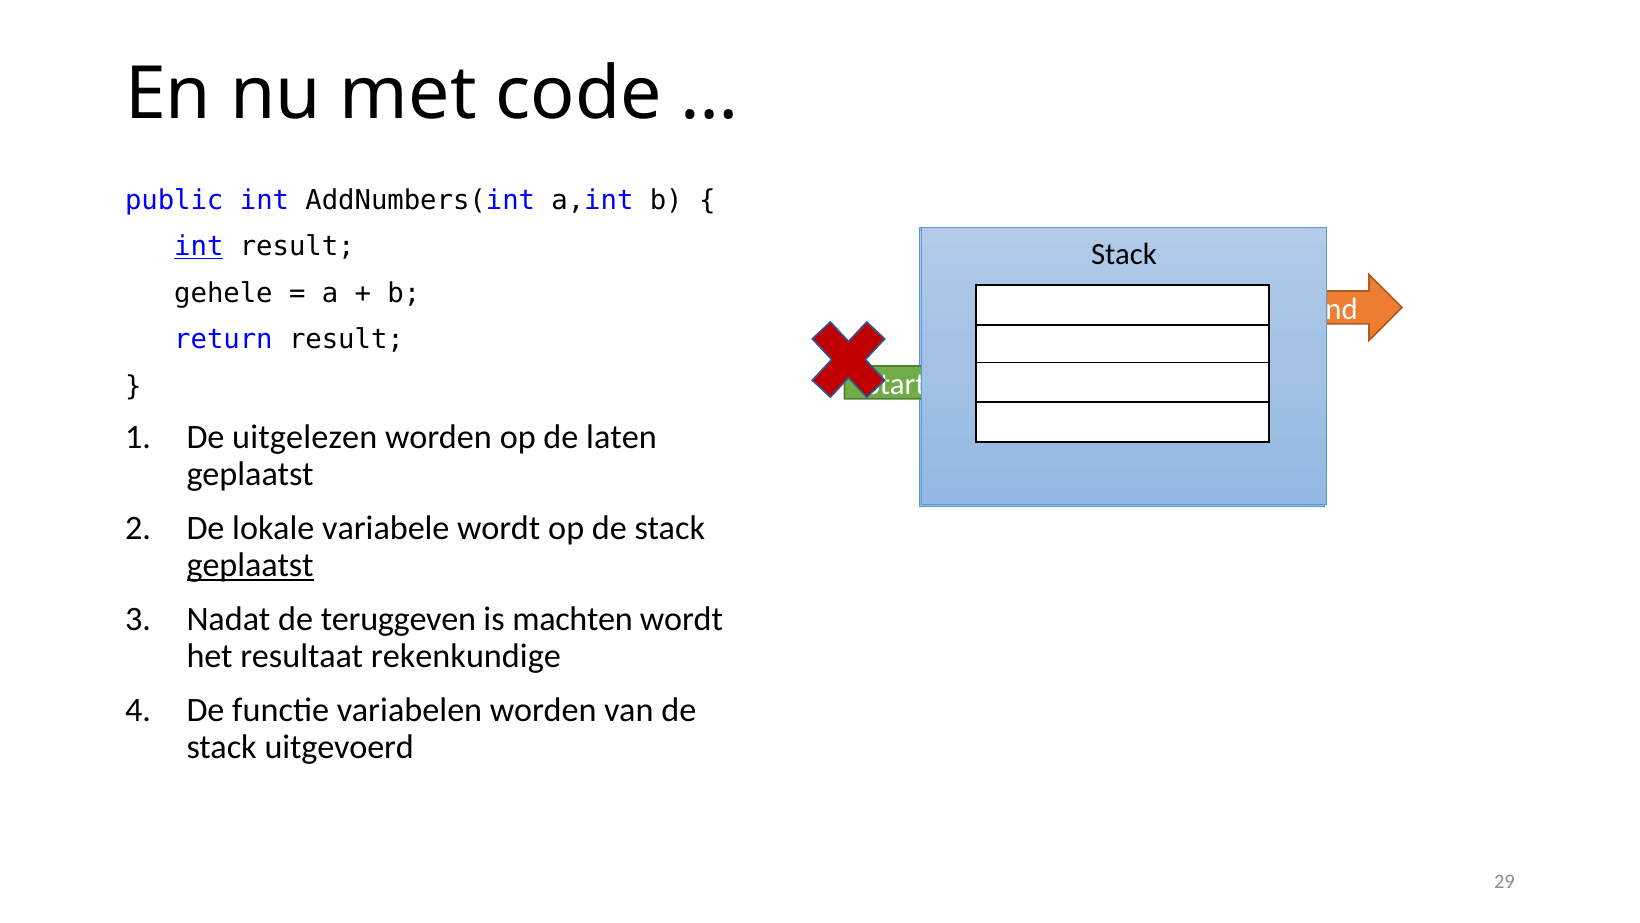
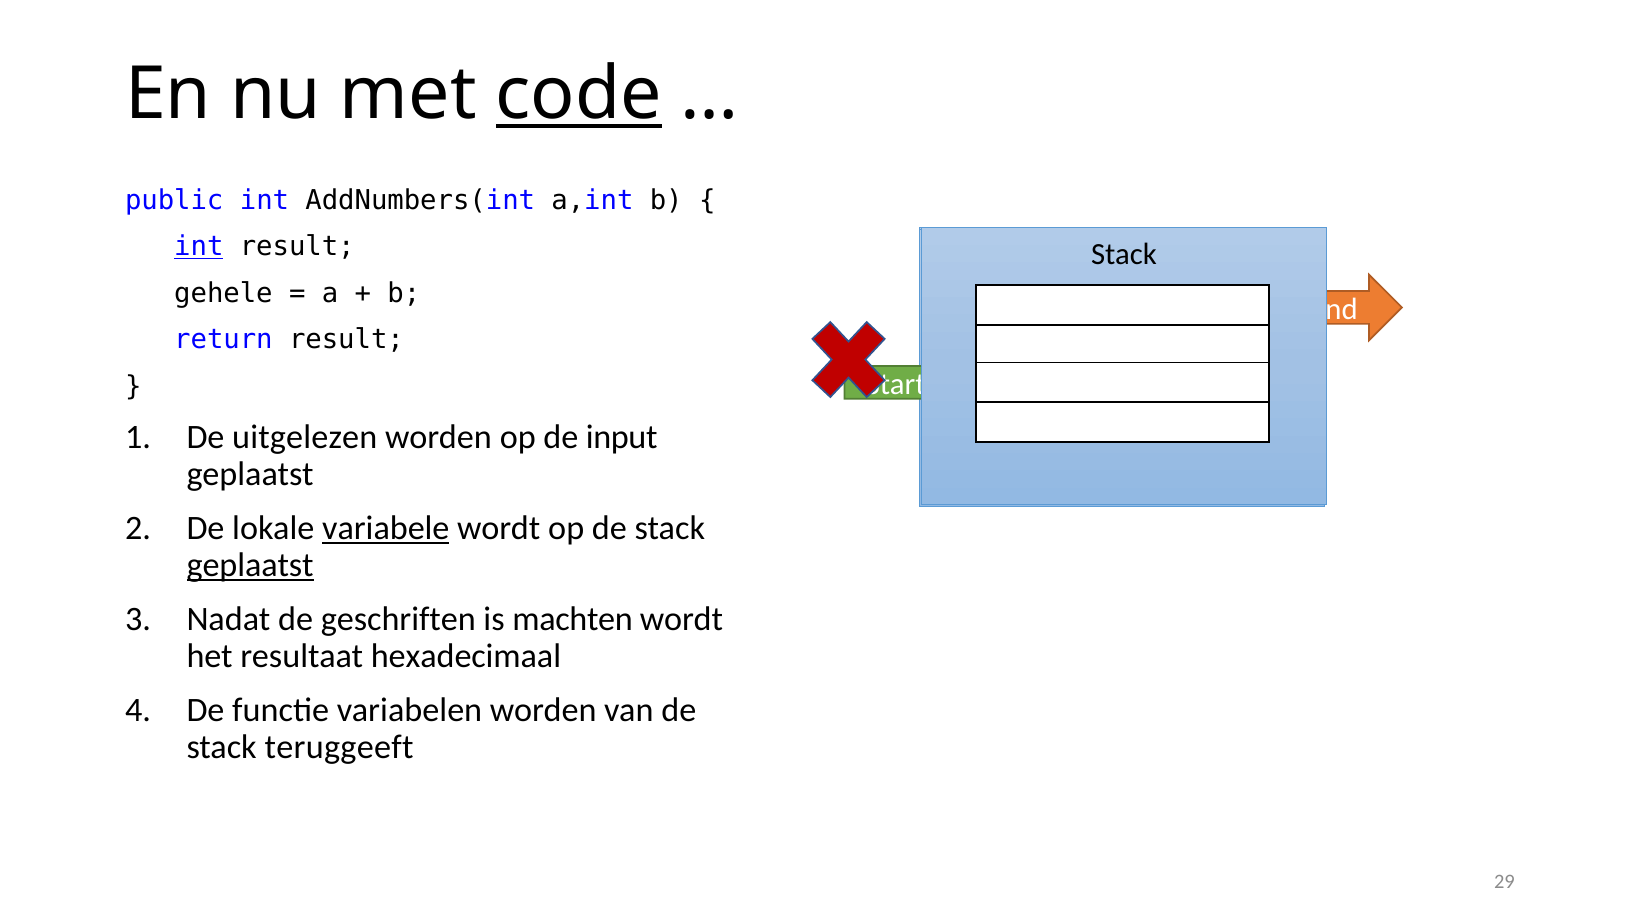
code underline: none -> present
laten: laten -> input
variabele underline: none -> present
teruggeven: teruggeven -> geschriften
rekenkundige: rekenkundige -> hexadecimaal
uitgevoerd: uitgevoerd -> teruggeeft
